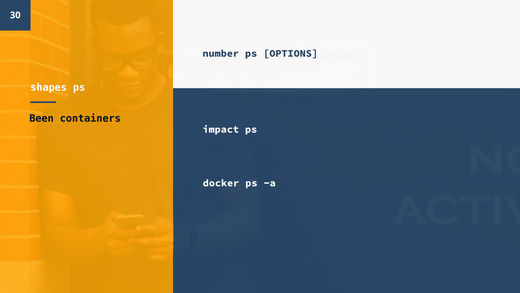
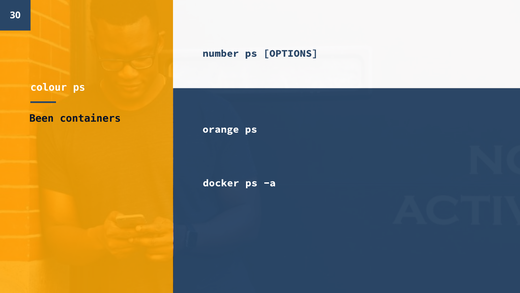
shapes: shapes -> colour
impact: impact -> orange
